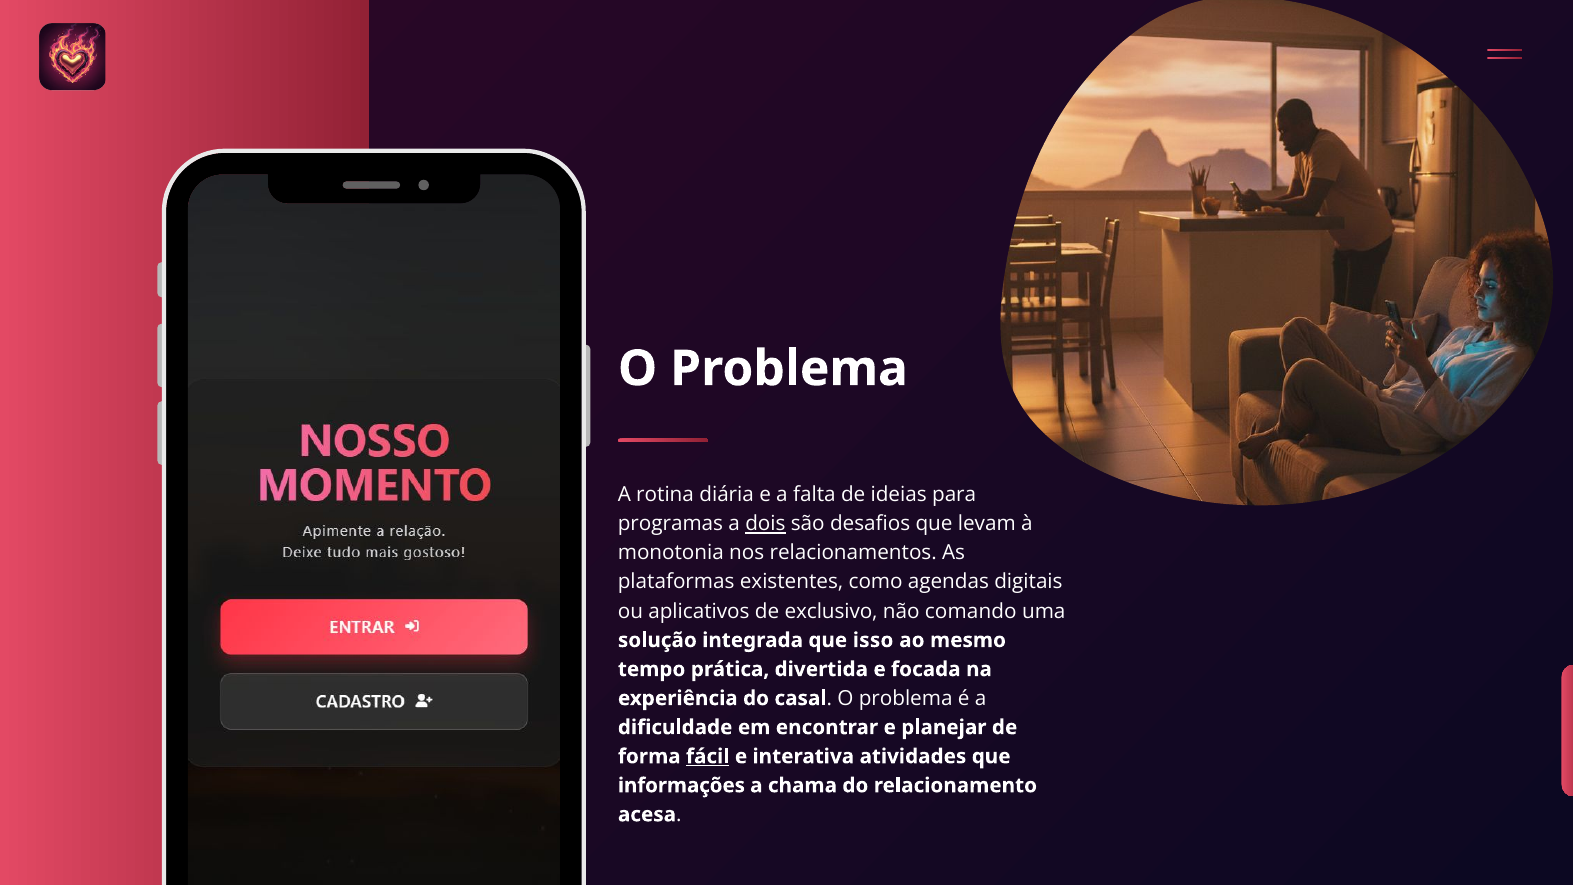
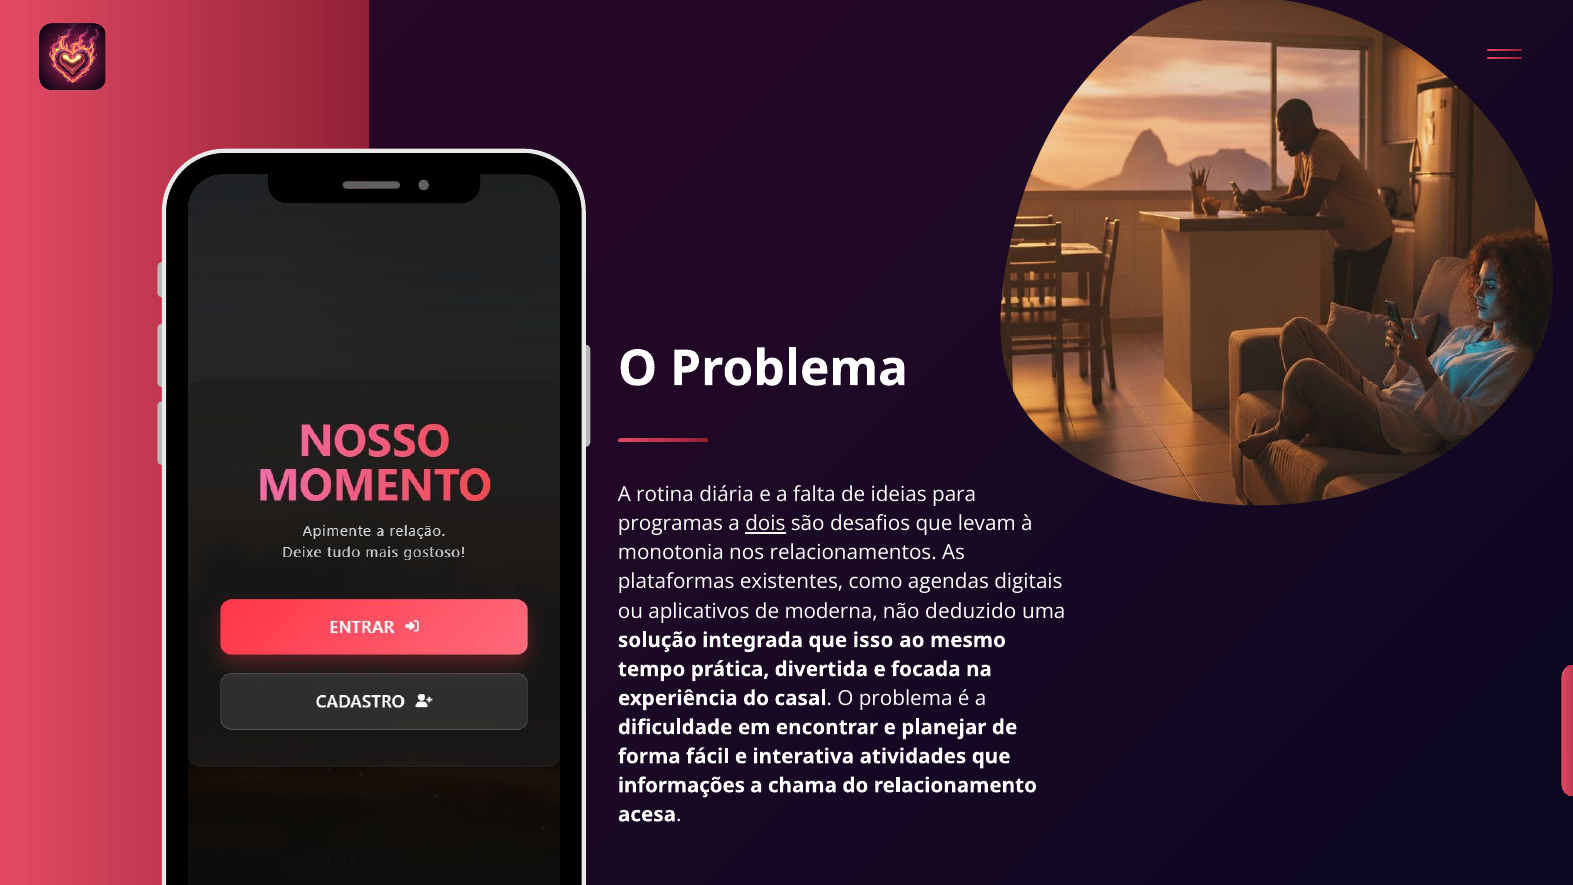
exclusivo: exclusivo -> moderna
comando: comando -> deduzido
fácil underline: present -> none
